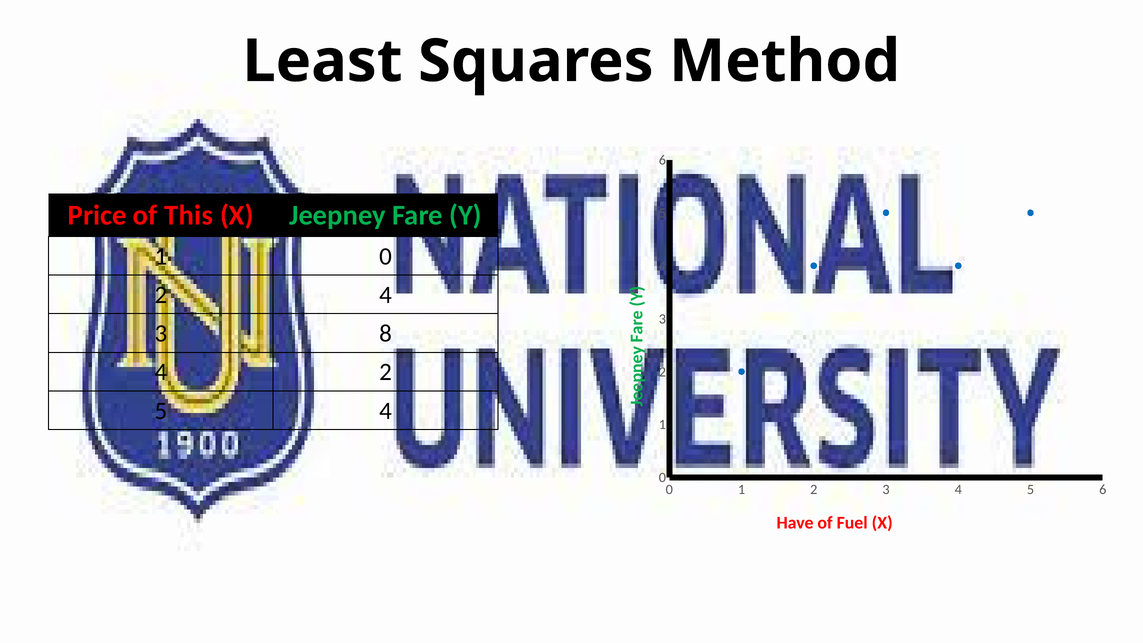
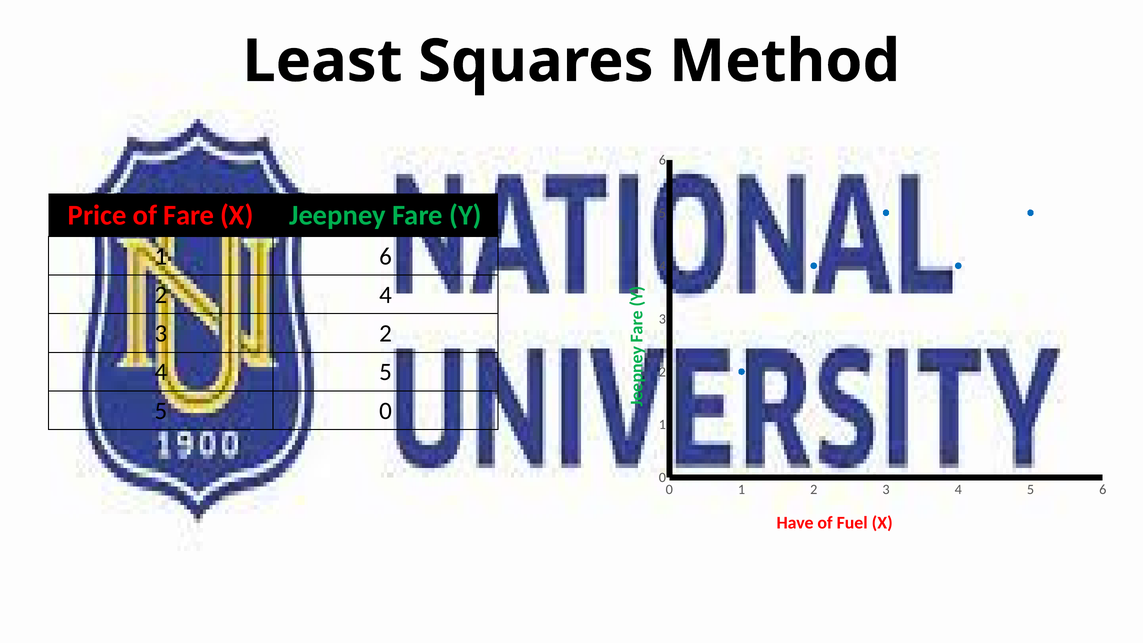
of This: This -> Fare
1 0: 0 -> 6
3 8: 8 -> 2
2 at (386, 372): 2 -> 5
5 4: 4 -> 0
